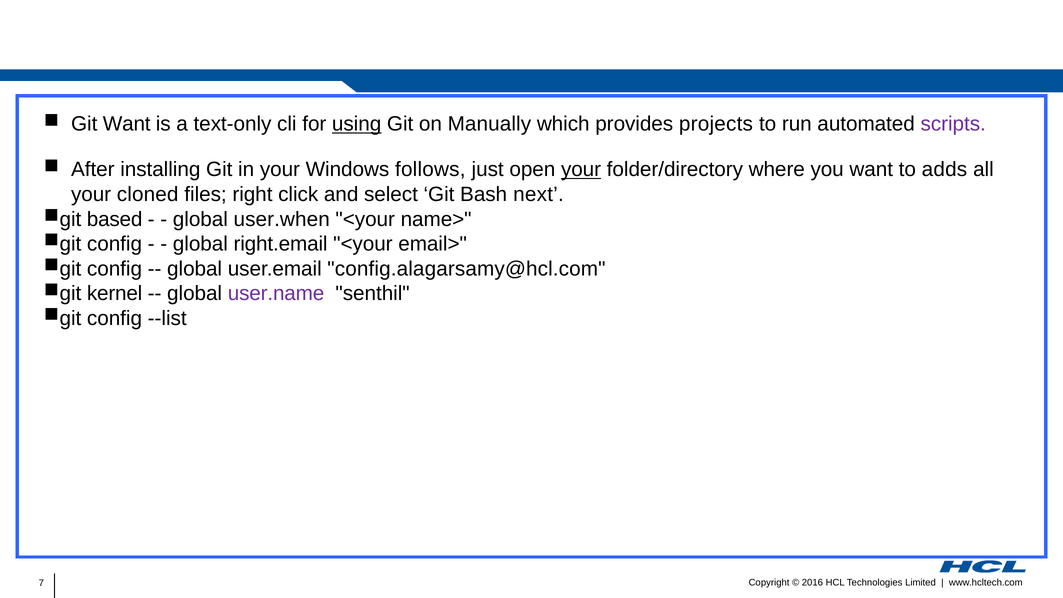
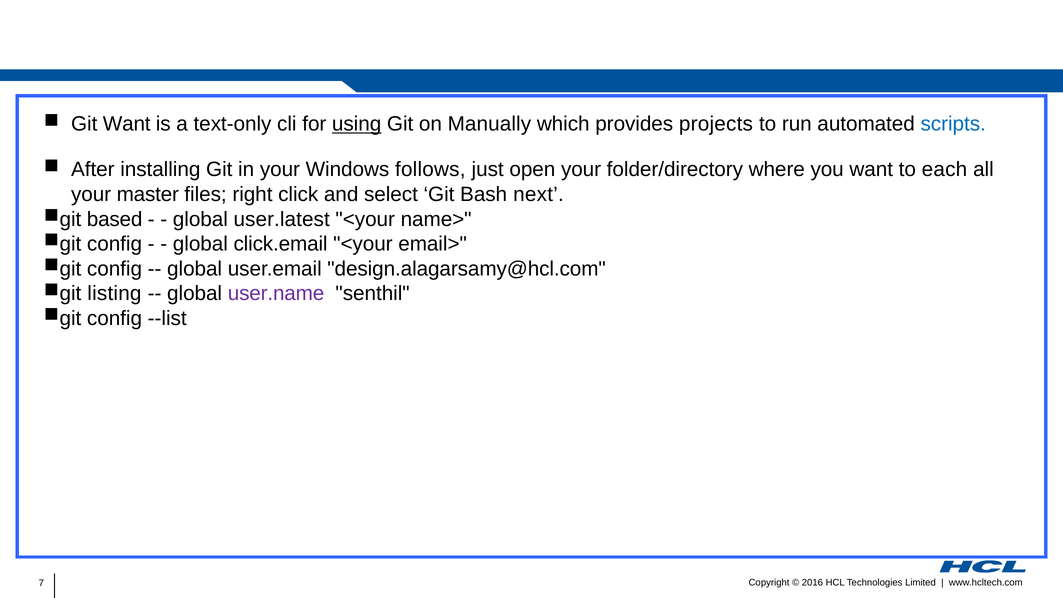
scripts colour: purple -> blue
your at (581, 170) underline: present -> none
adds: adds -> each
cloned: cloned -> master
user.when: user.when -> user.latest
right.email: right.email -> click.email
config.alagarsamy@hcl.com: config.alagarsamy@hcl.com -> design.alagarsamy@hcl.com
kernel: kernel -> listing
